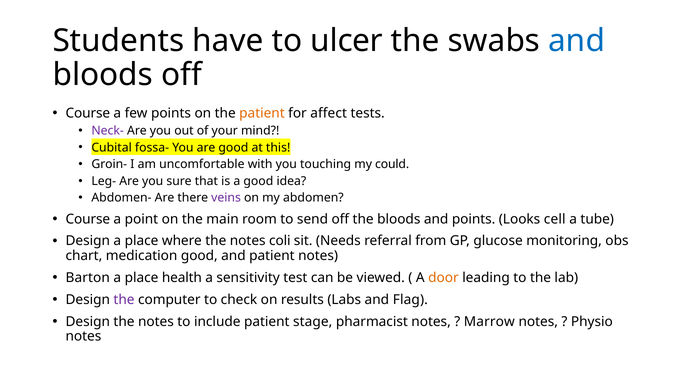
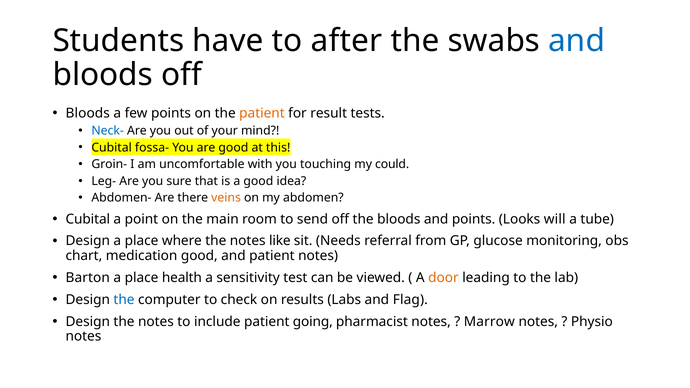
ulcer: ulcer -> after
Course at (88, 113): Course -> Bloods
affect: affect -> result
Neck- colour: purple -> blue
veins colour: purple -> orange
Course at (88, 219): Course -> Cubital
cell: cell -> will
coli: coli -> like
the at (124, 300) colour: purple -> blue
stage: stage -> going
